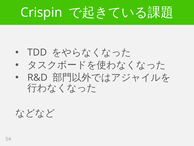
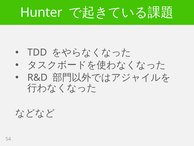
Crispin: Crispin -> Hunter
